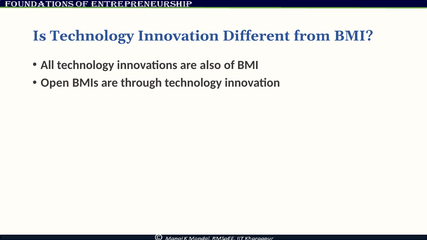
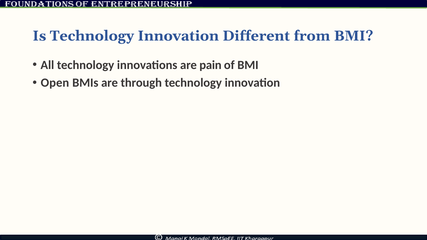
also: also -> pain
